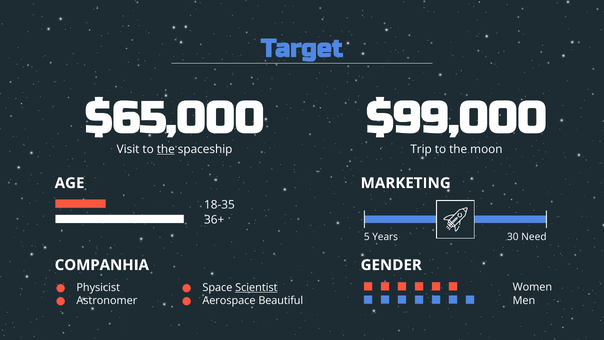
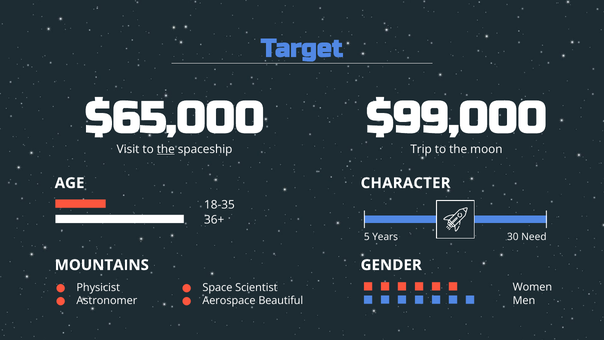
MARKETING: MARKETING -> CHARACTER
COMPANHIA: COMPANHIA -> MOUNTAINS
Scientist underline: present -> none
